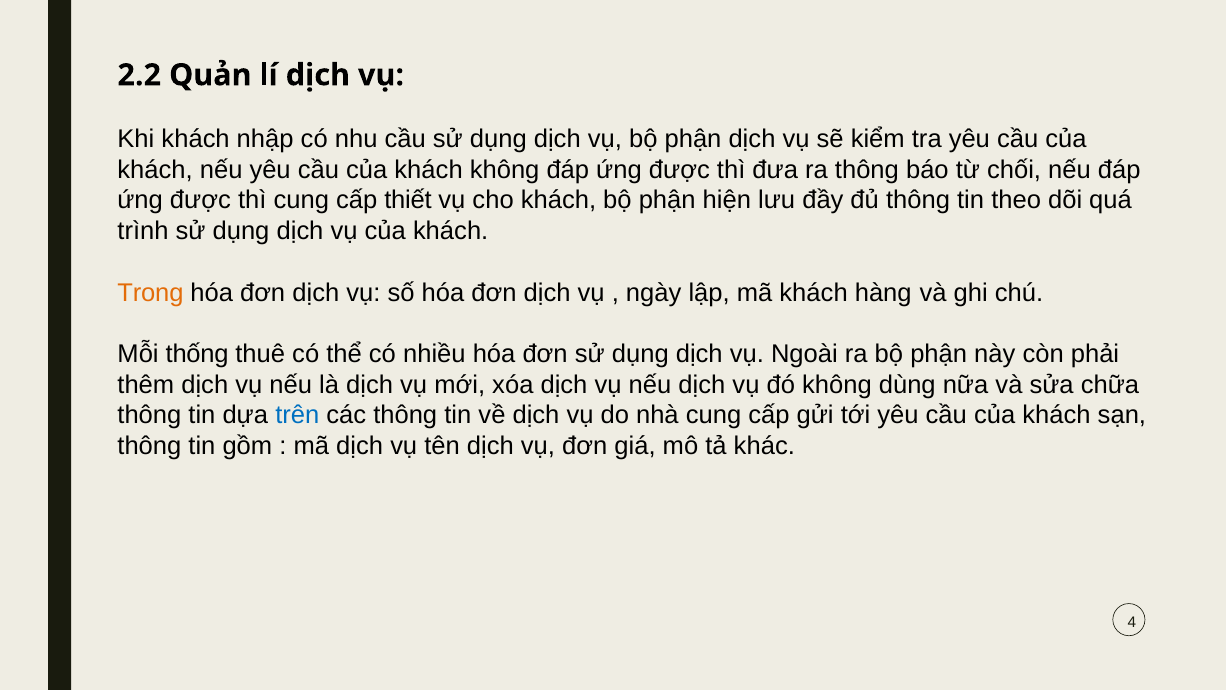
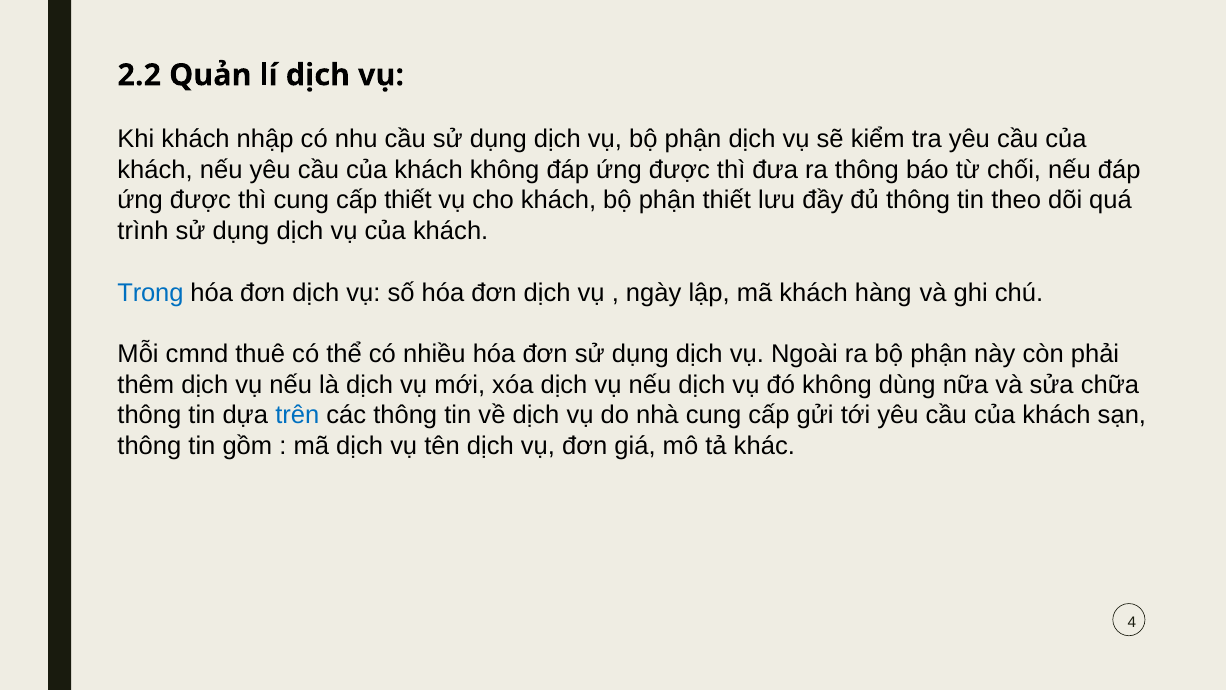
phận hiện: hiện -> thiết
Trong colour: orange -> blue
thống: thống -> cmnd
